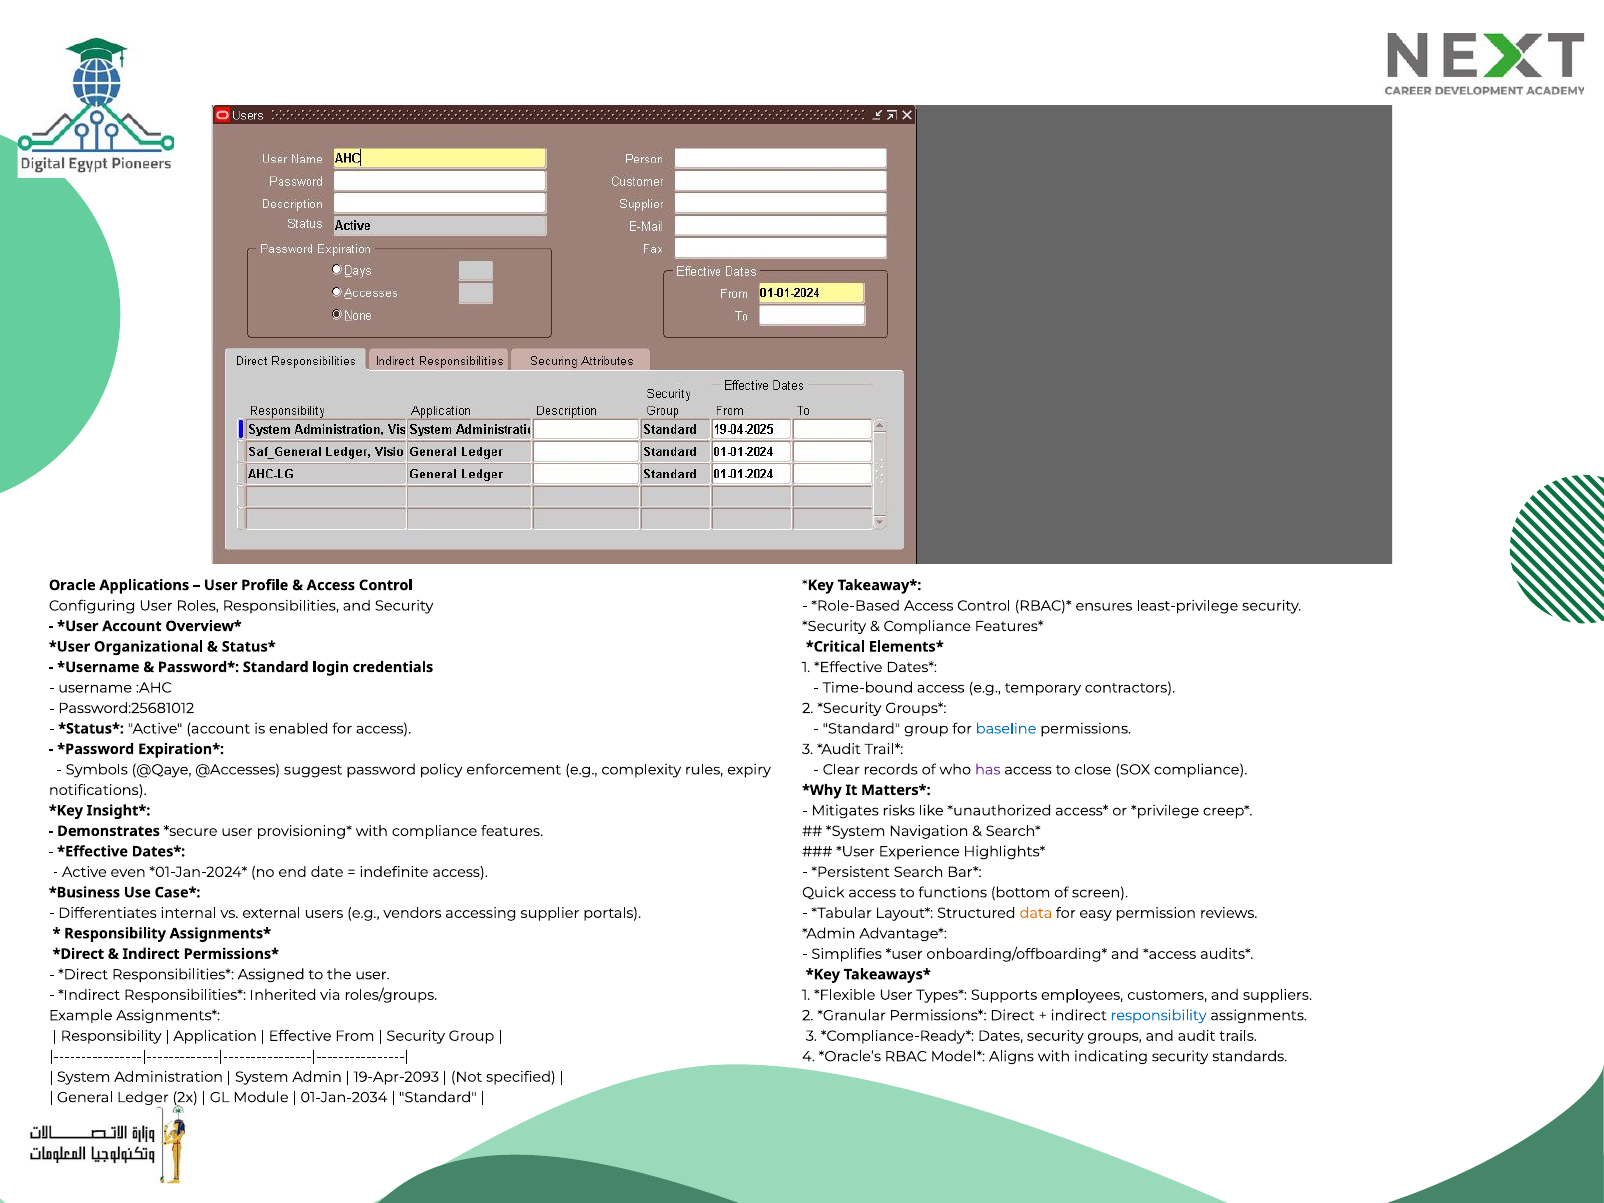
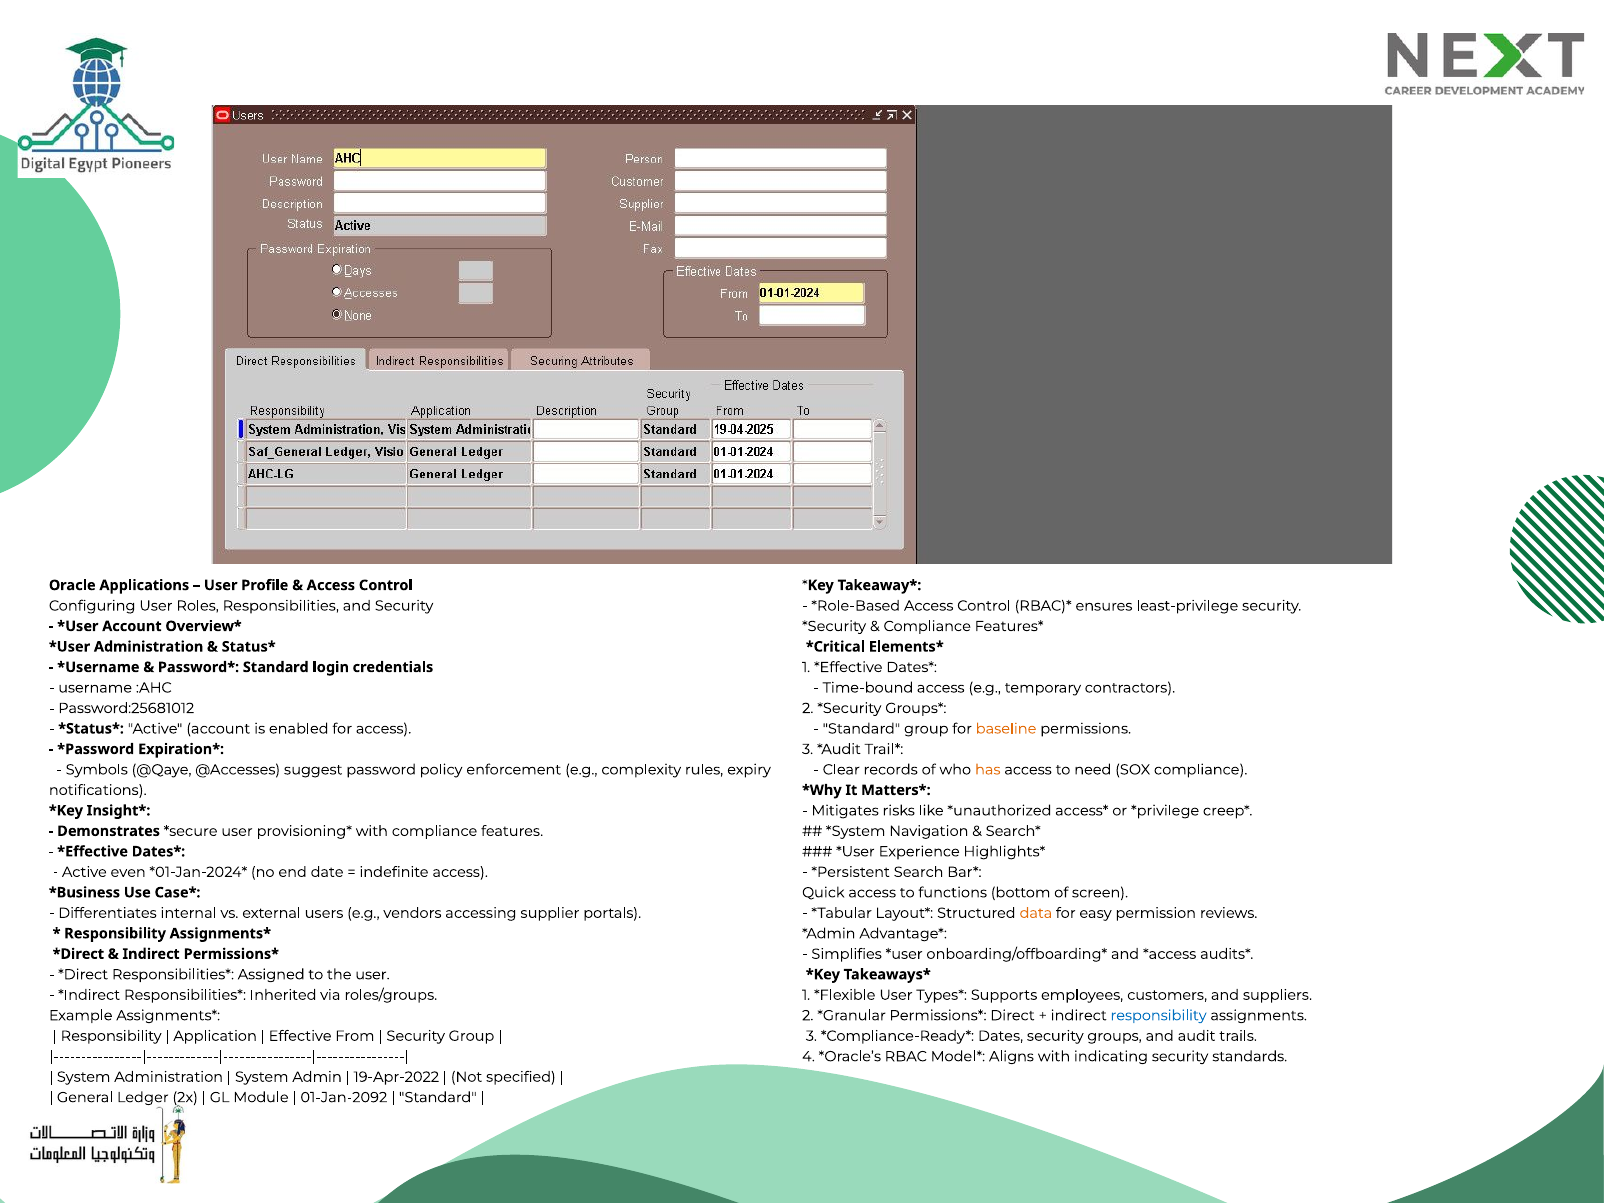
Organizational at (149, 647): Organizational -> Administration
baseline colour: blue -> orange
has colour: purple -> orange
close: close -> need
19-Apr-2093: 19-Apr-2093 -> 19-Apr-2022
01-Jan-2034: 01-Jan-2034 -> 01-Jan-2092
